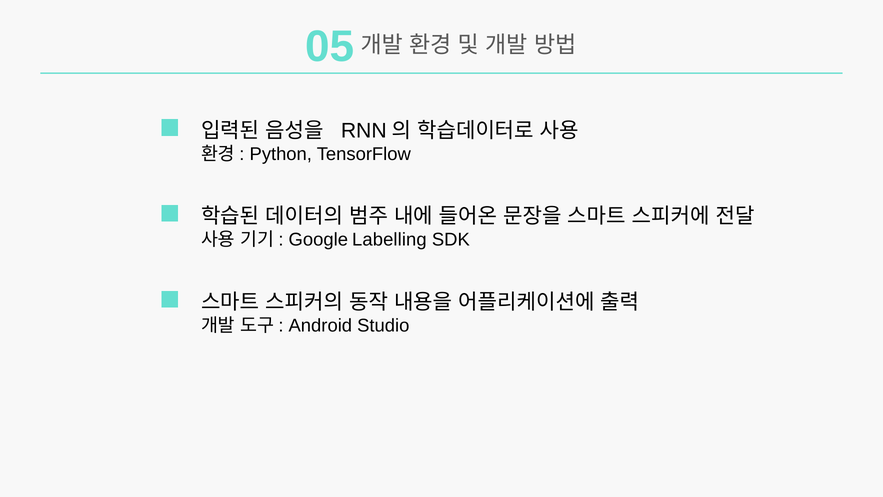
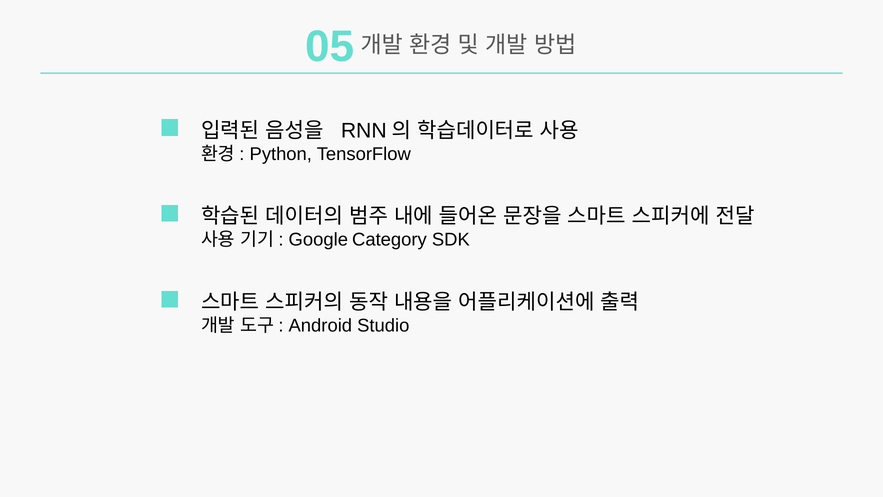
Labelling: Labelling -> Category
